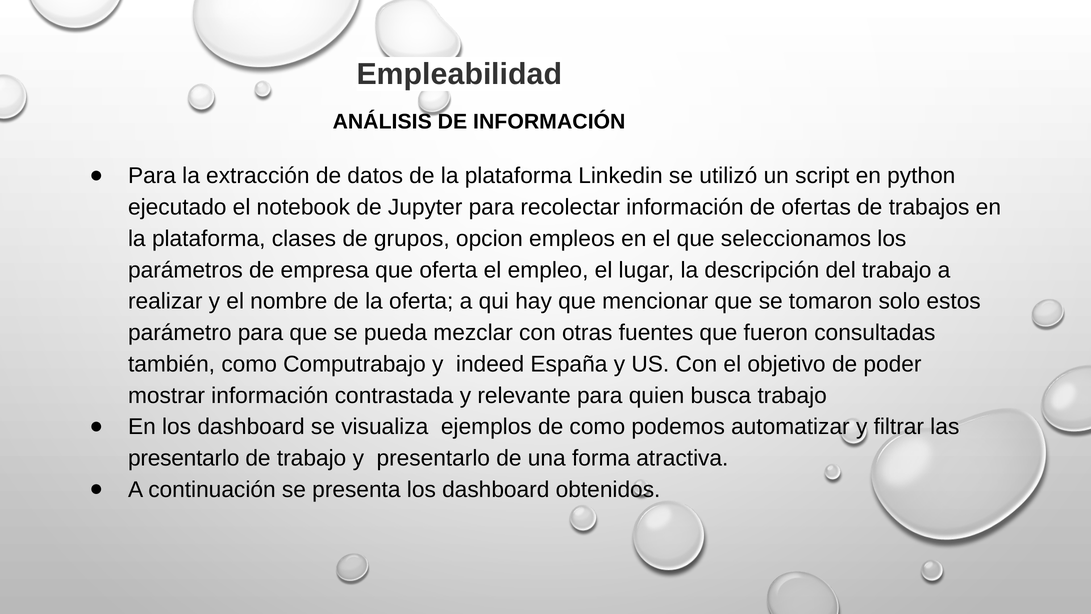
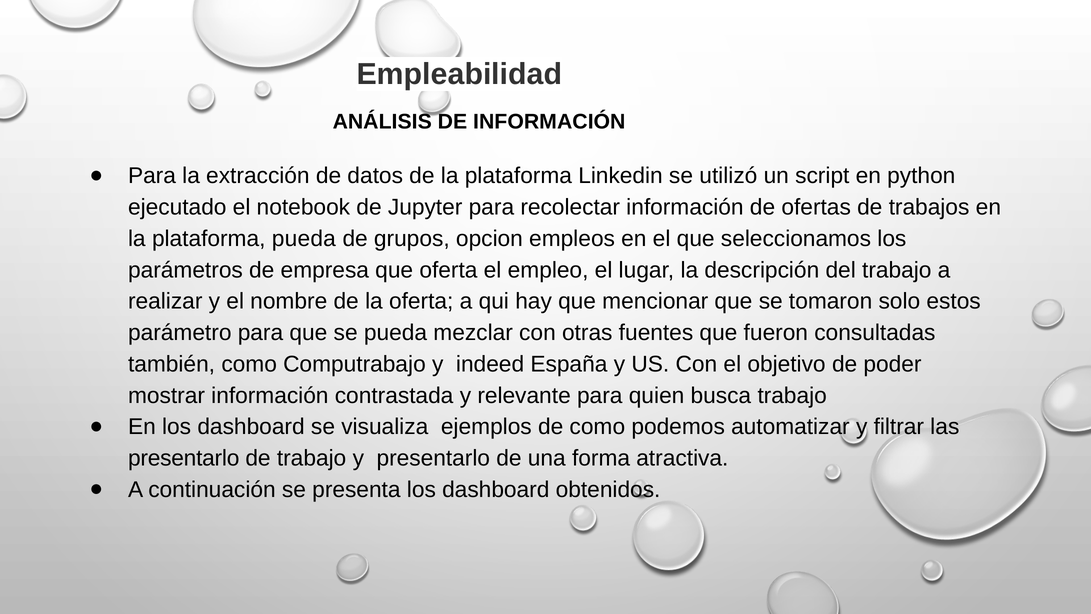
plataforma clases: clases -> pueda
